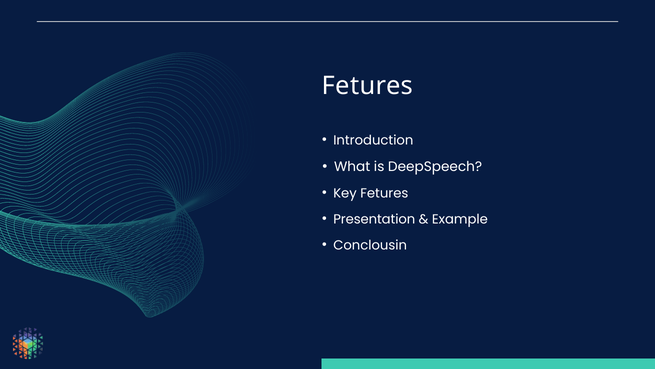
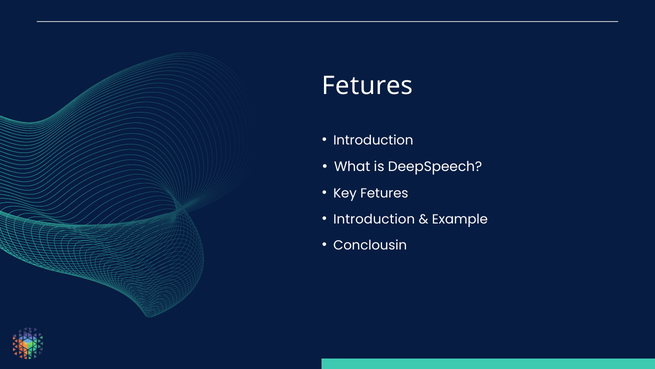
Presentation at (374, 219): Presentation -> Introduction
